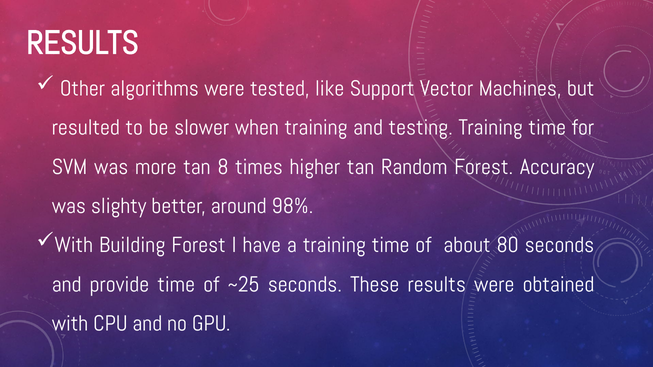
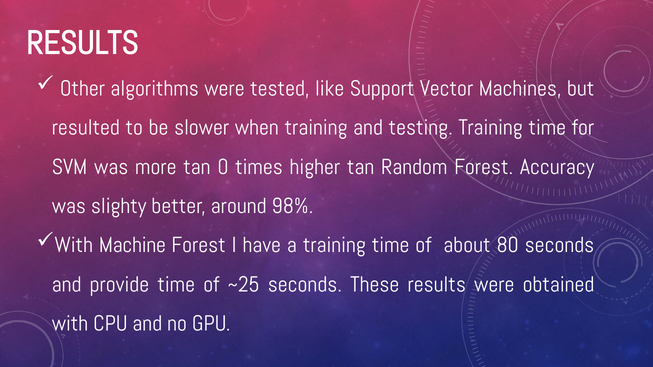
8: 8 -> 0
Building: Building -> Machine
